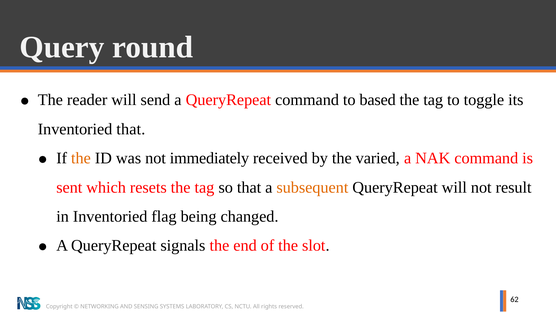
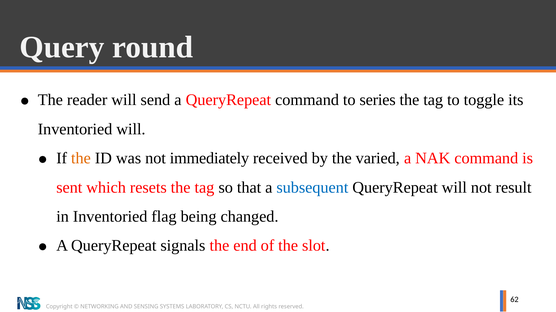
based: based -> series
Inventoried that: that -> will
subsequent colour: orange -> blue
